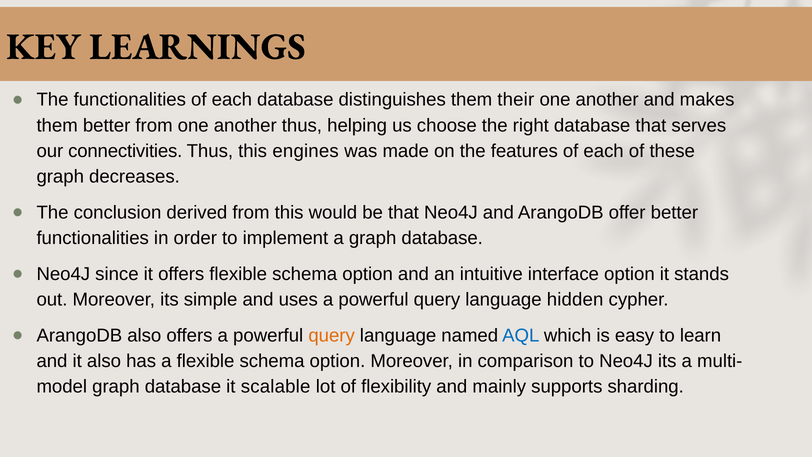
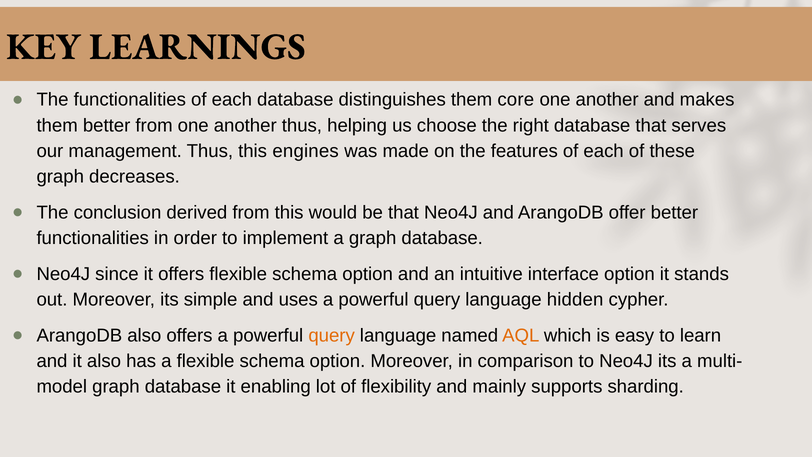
their: their -> core
connectivities: connectivities -> management
AQL colour: blue -> orange
scalable: scalable -> enabling
